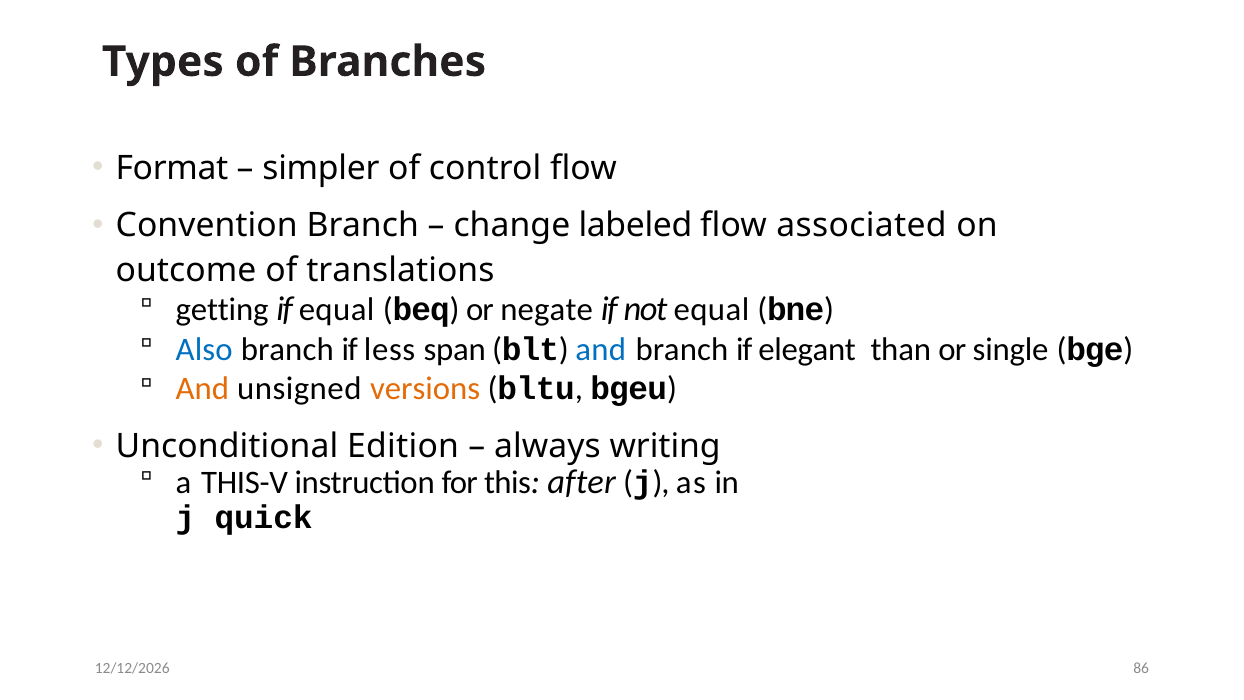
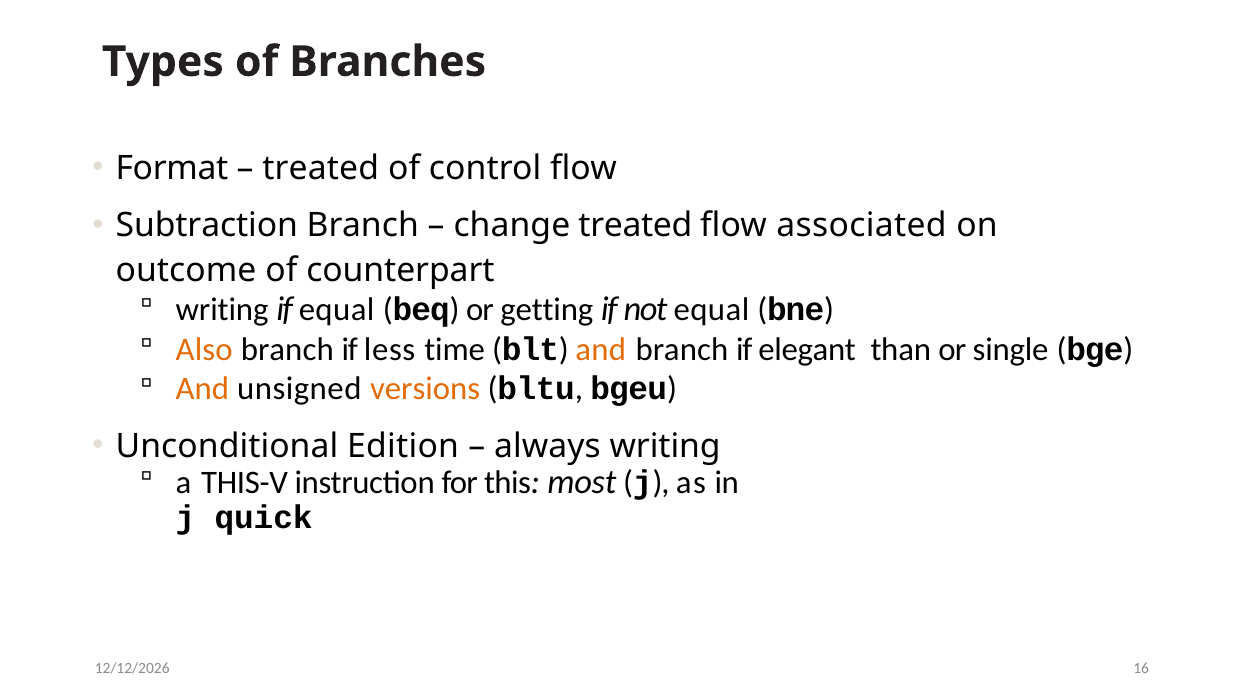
simpler at (321, 168): simpler -> treated
Convention: Convention -> Subtraction
change labeled: labeled -> treated
translations: translations -> counterpart
getting at (222, 310): getting -> writing
negate: negate -> getting
Also colour: blue -> orange
span: span -> time
and at (601, 349) colour: blue -> orange
after: after -> most
86: 86 -> 16
